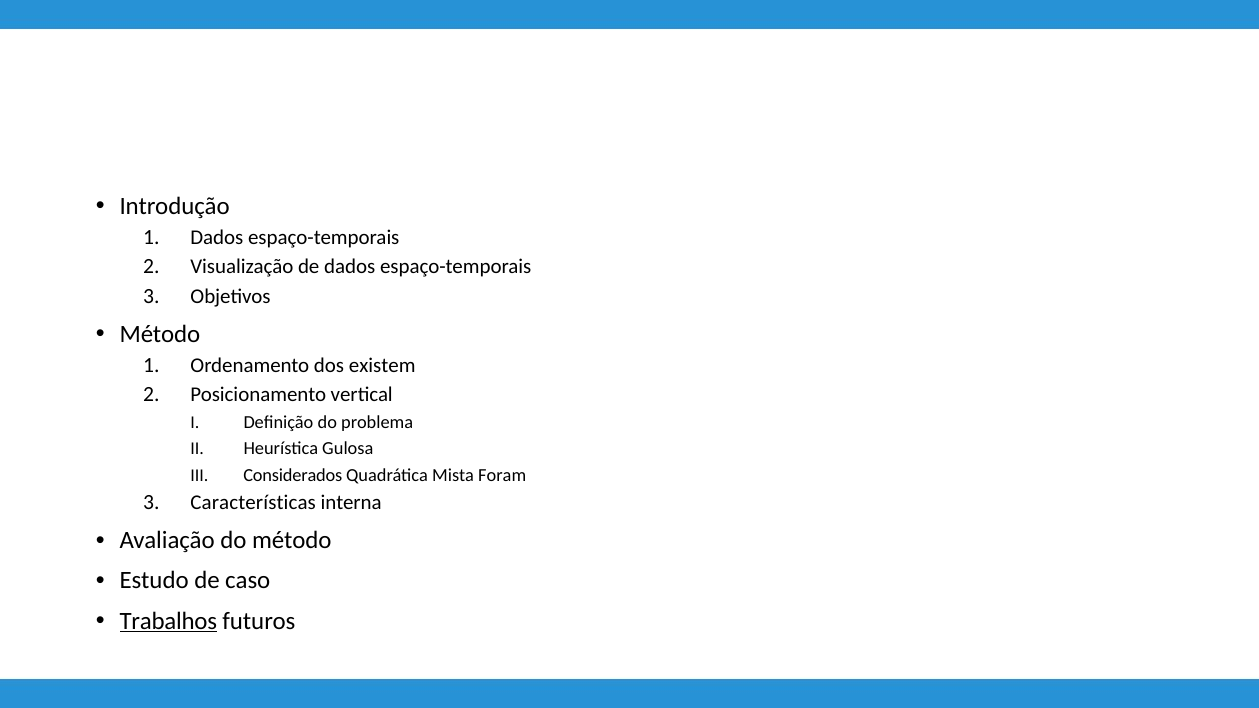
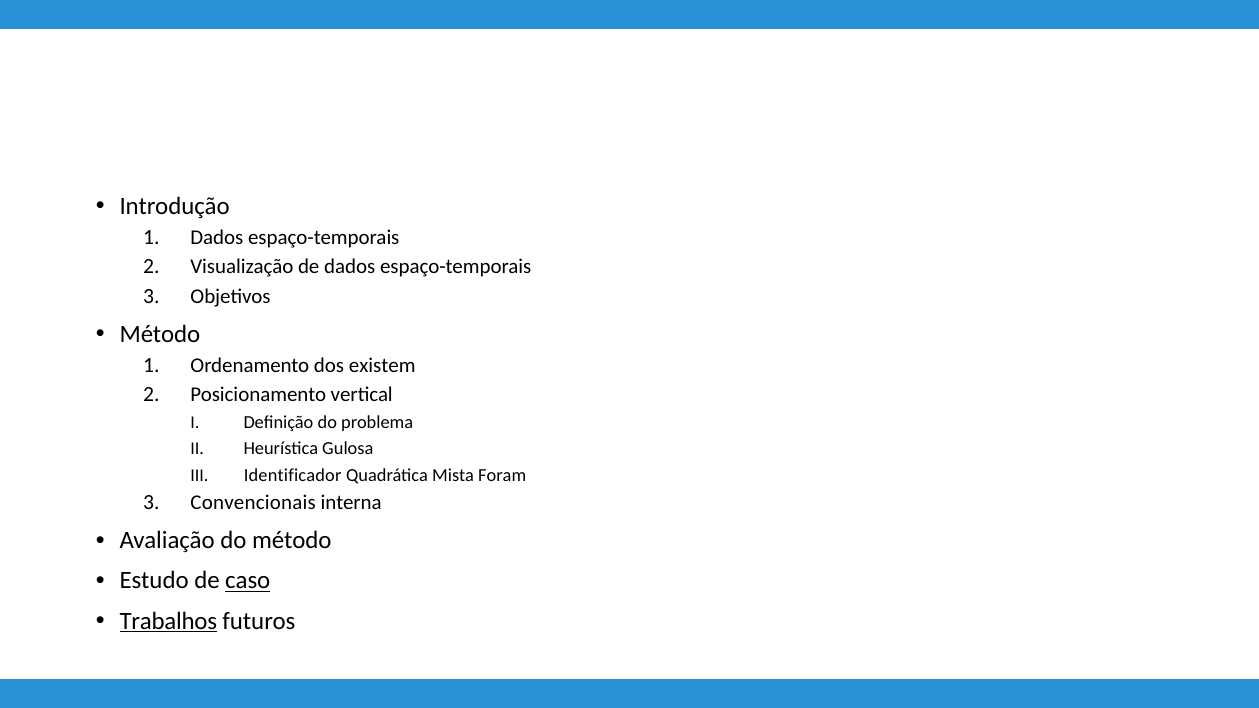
Considerados: Considerados -> Identificador
Características: Características -> Convencionais
caso underline: none -> present
